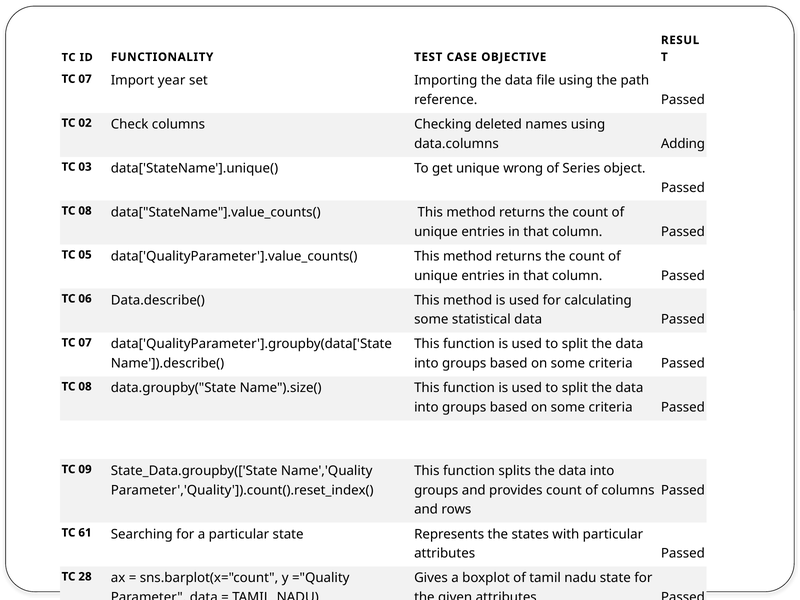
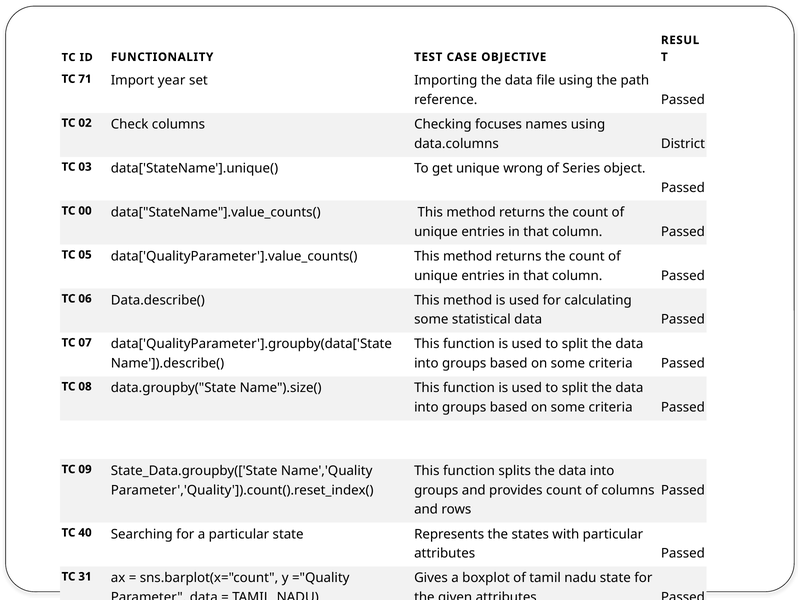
07 at (85, 79): 07 -> 71
deleted: deleted -> focuses
Adding: Adding -> District
08 at (85, 211): 08 -> 00
61: 61 -> 40
28: 28 -> 31
